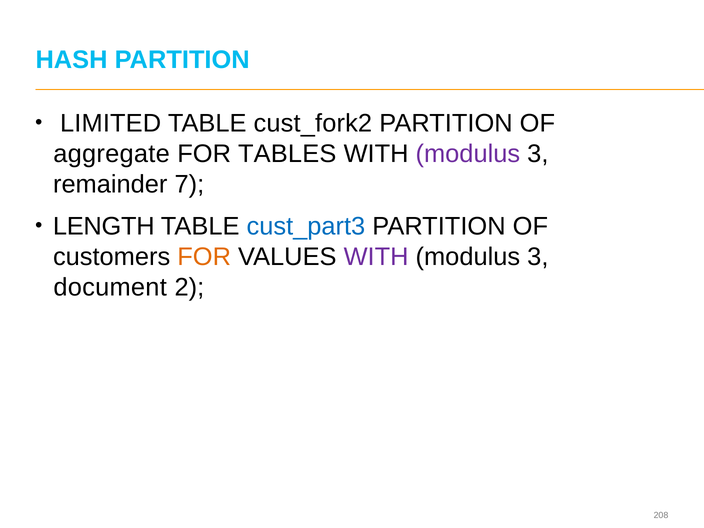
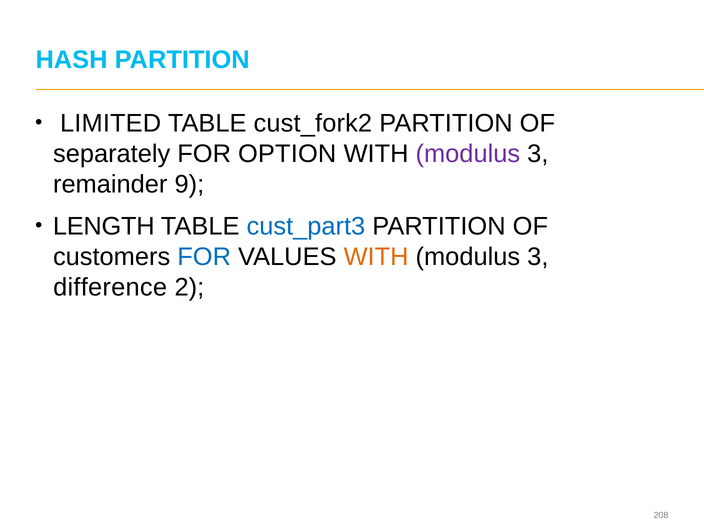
aggregate: aggregate -> separately
TABLES: TABLES -> OPTION
7: 7 -> 9
FOR at (204, 257) colour: orange -> blue
WITH at (376, 257) colour: purple -> orange
document: document -> difference
